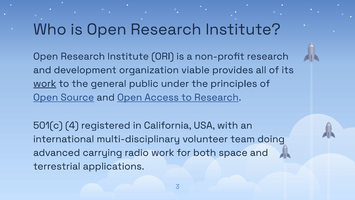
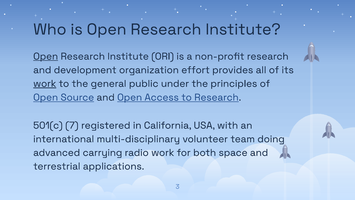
Open at (46, 56) underline: none -> present
viable: viable -> effort
4: 4 -> 7
